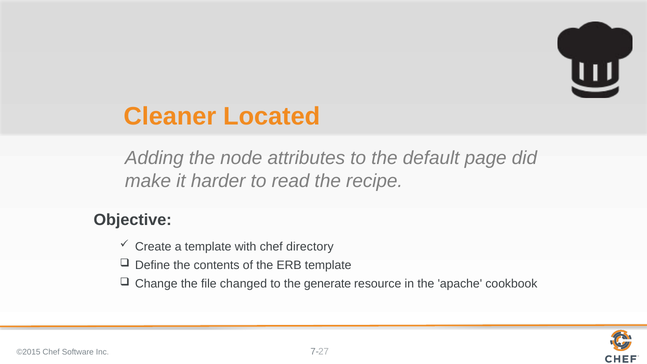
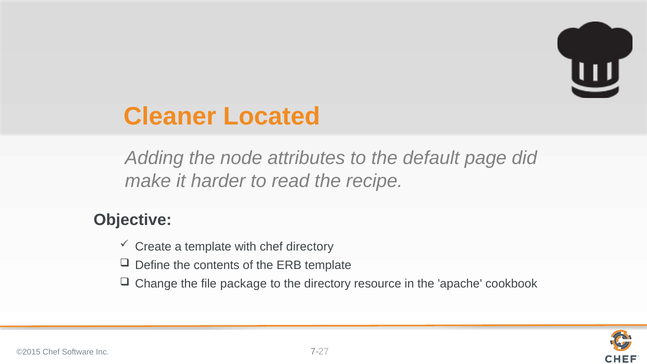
changed: changed -> package
the generate: generate -> directory
